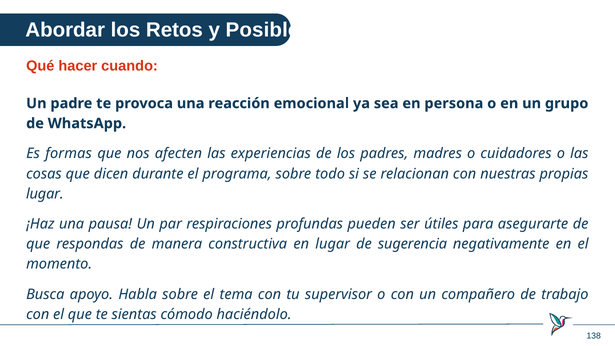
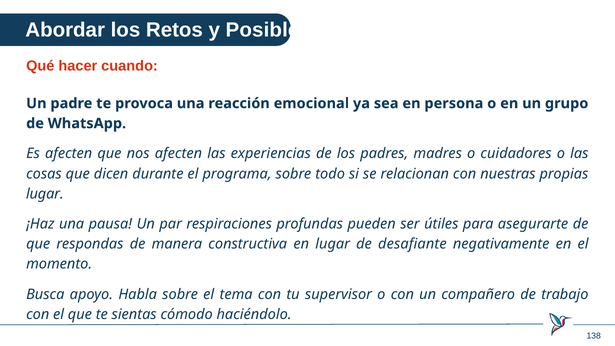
Es formas: formas -> afecten
sugerencia: sugerencia -> desafiante
